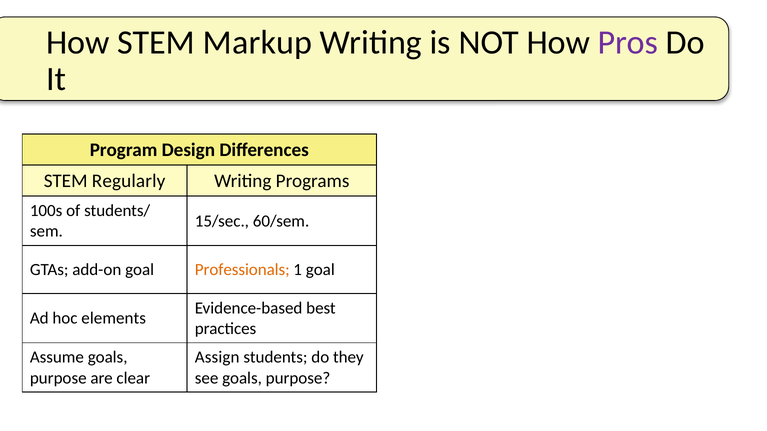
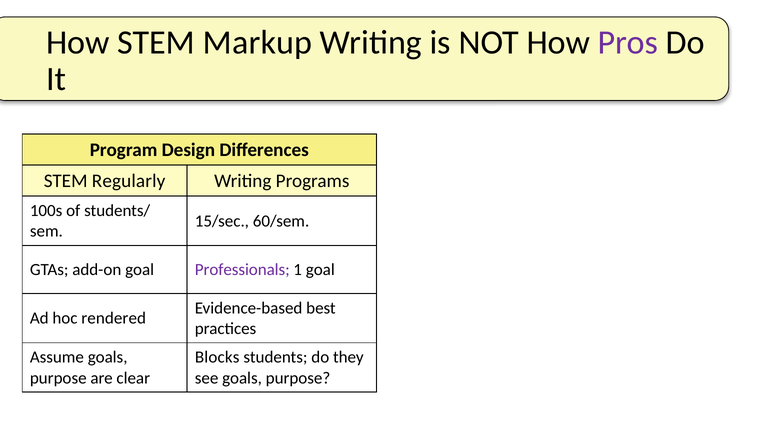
Professionals colour: orange -> purple
elements: elements -> rendered
Assign: Assign -> Blocks
